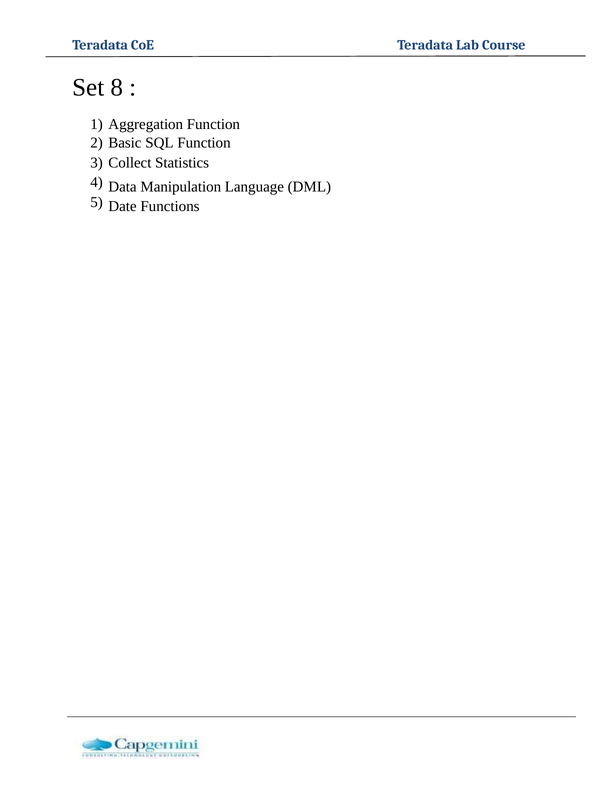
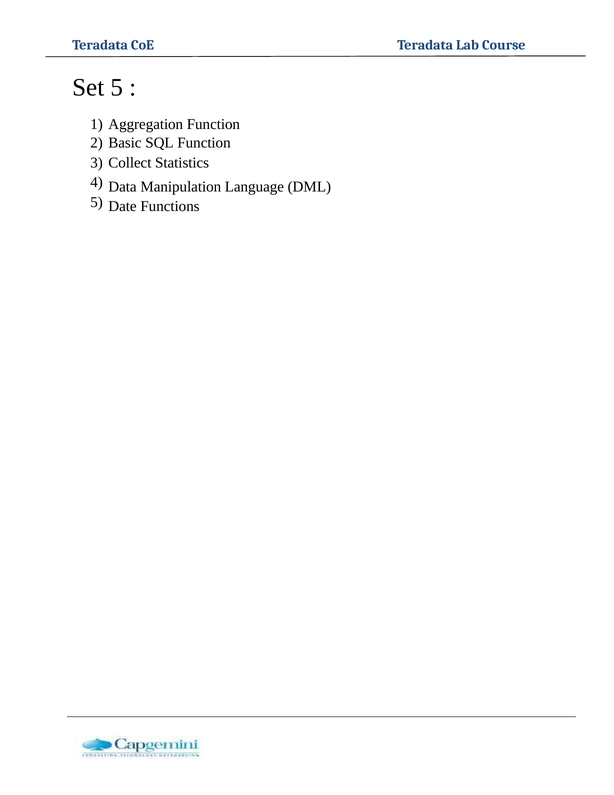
Set 8: 8 -> 5
